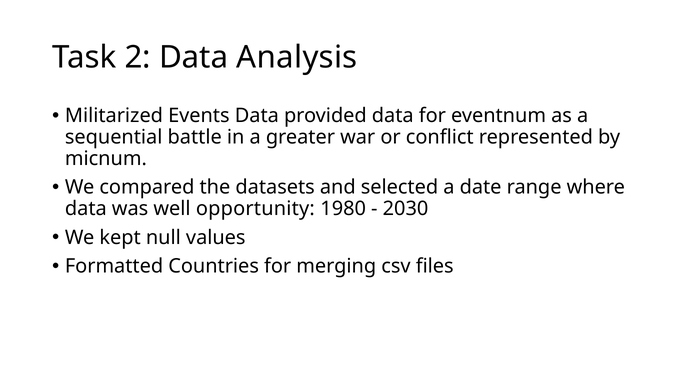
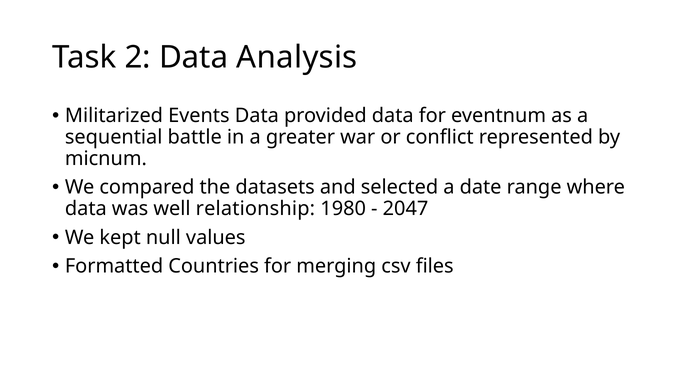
opportunity: opportunity -> relationship
2030: 2030 -> 2047
